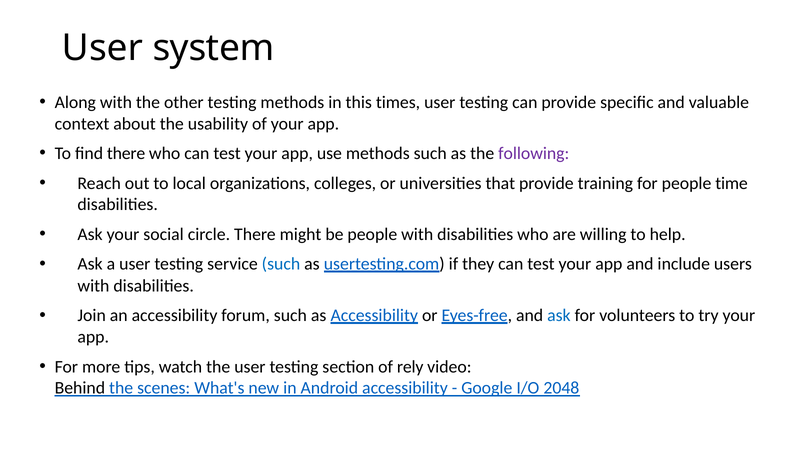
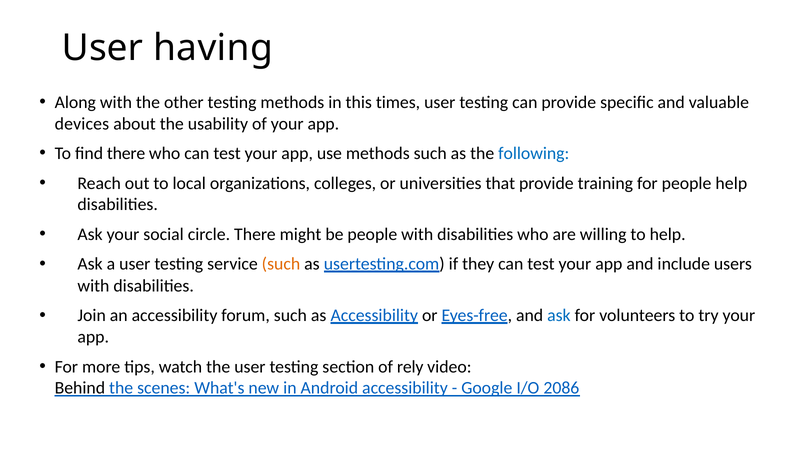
system: system -> having
context: context -> devices
following colour: purple -> blue
people time: time -> help
such at (281, 264) colour: blue -> orange
2048: 2048 -> 2086
